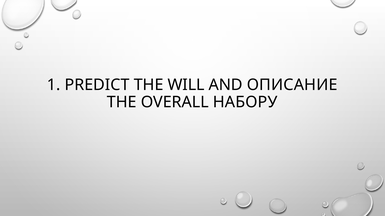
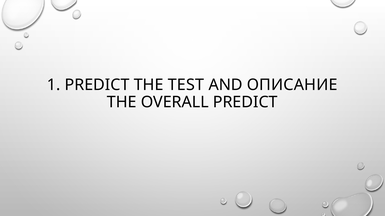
WILL: WILL -> TEST
OVERALL НАБОРУ: НАБОРУ -> PREDICT
